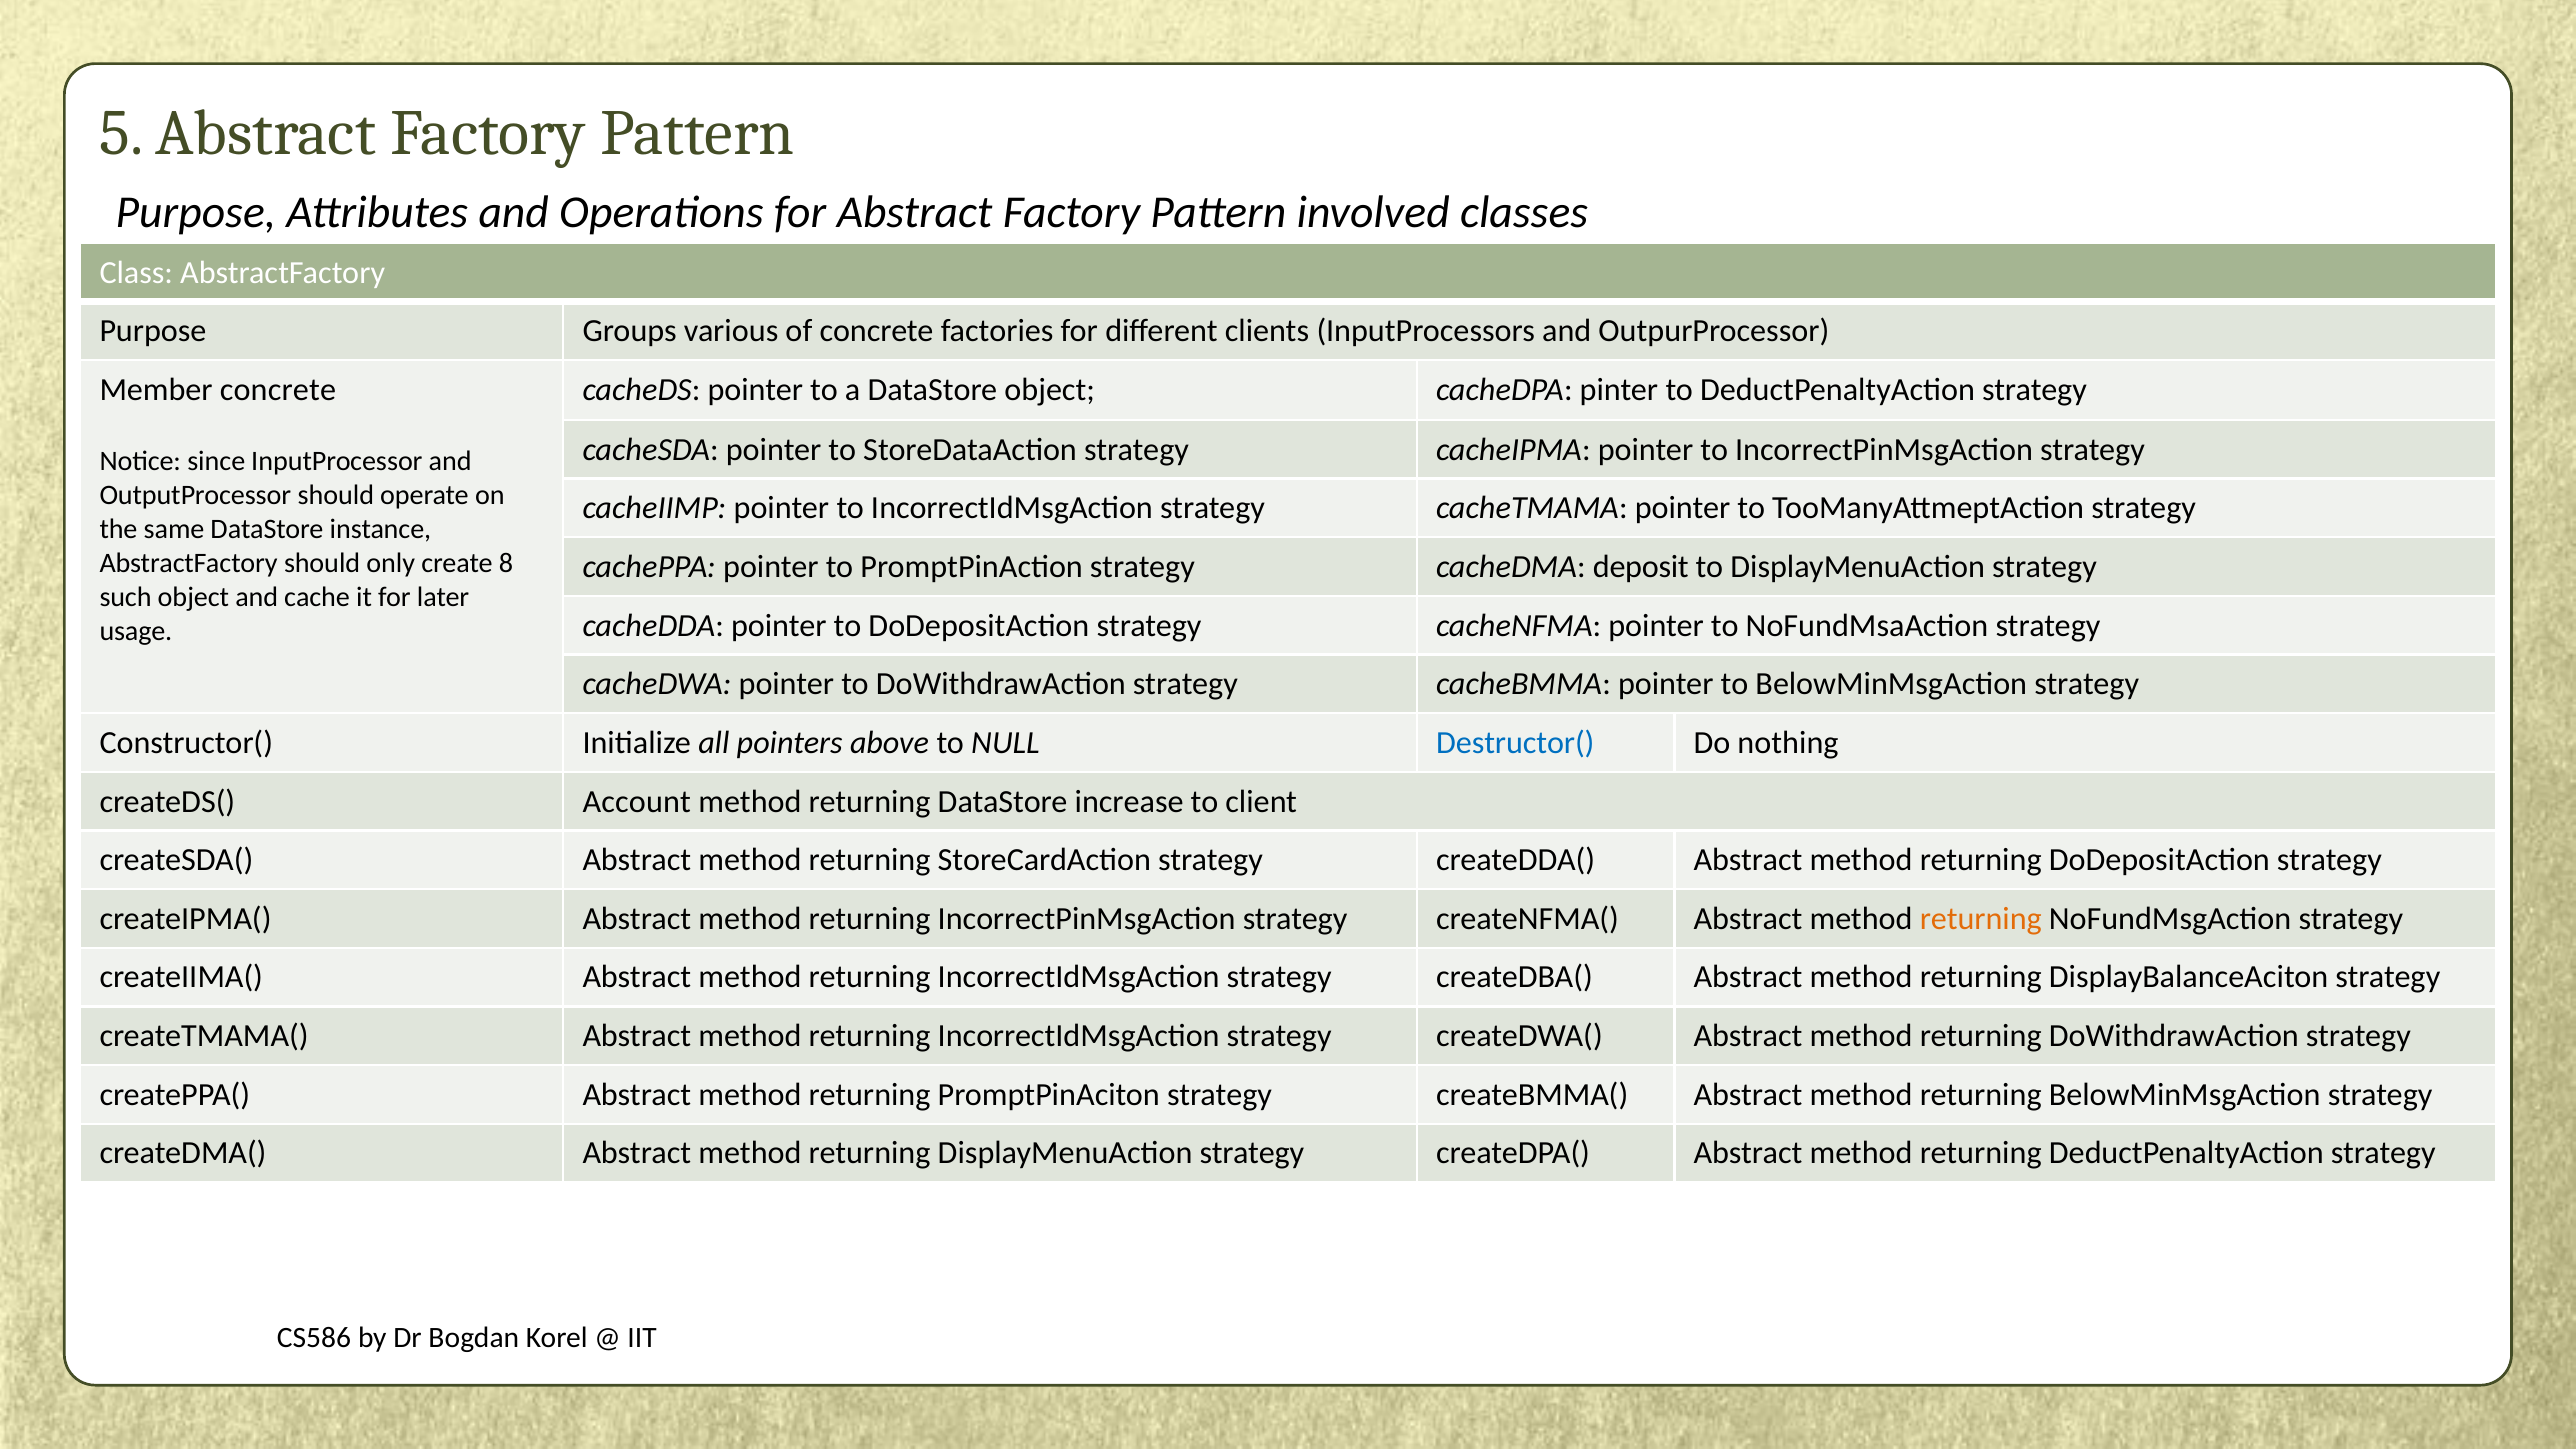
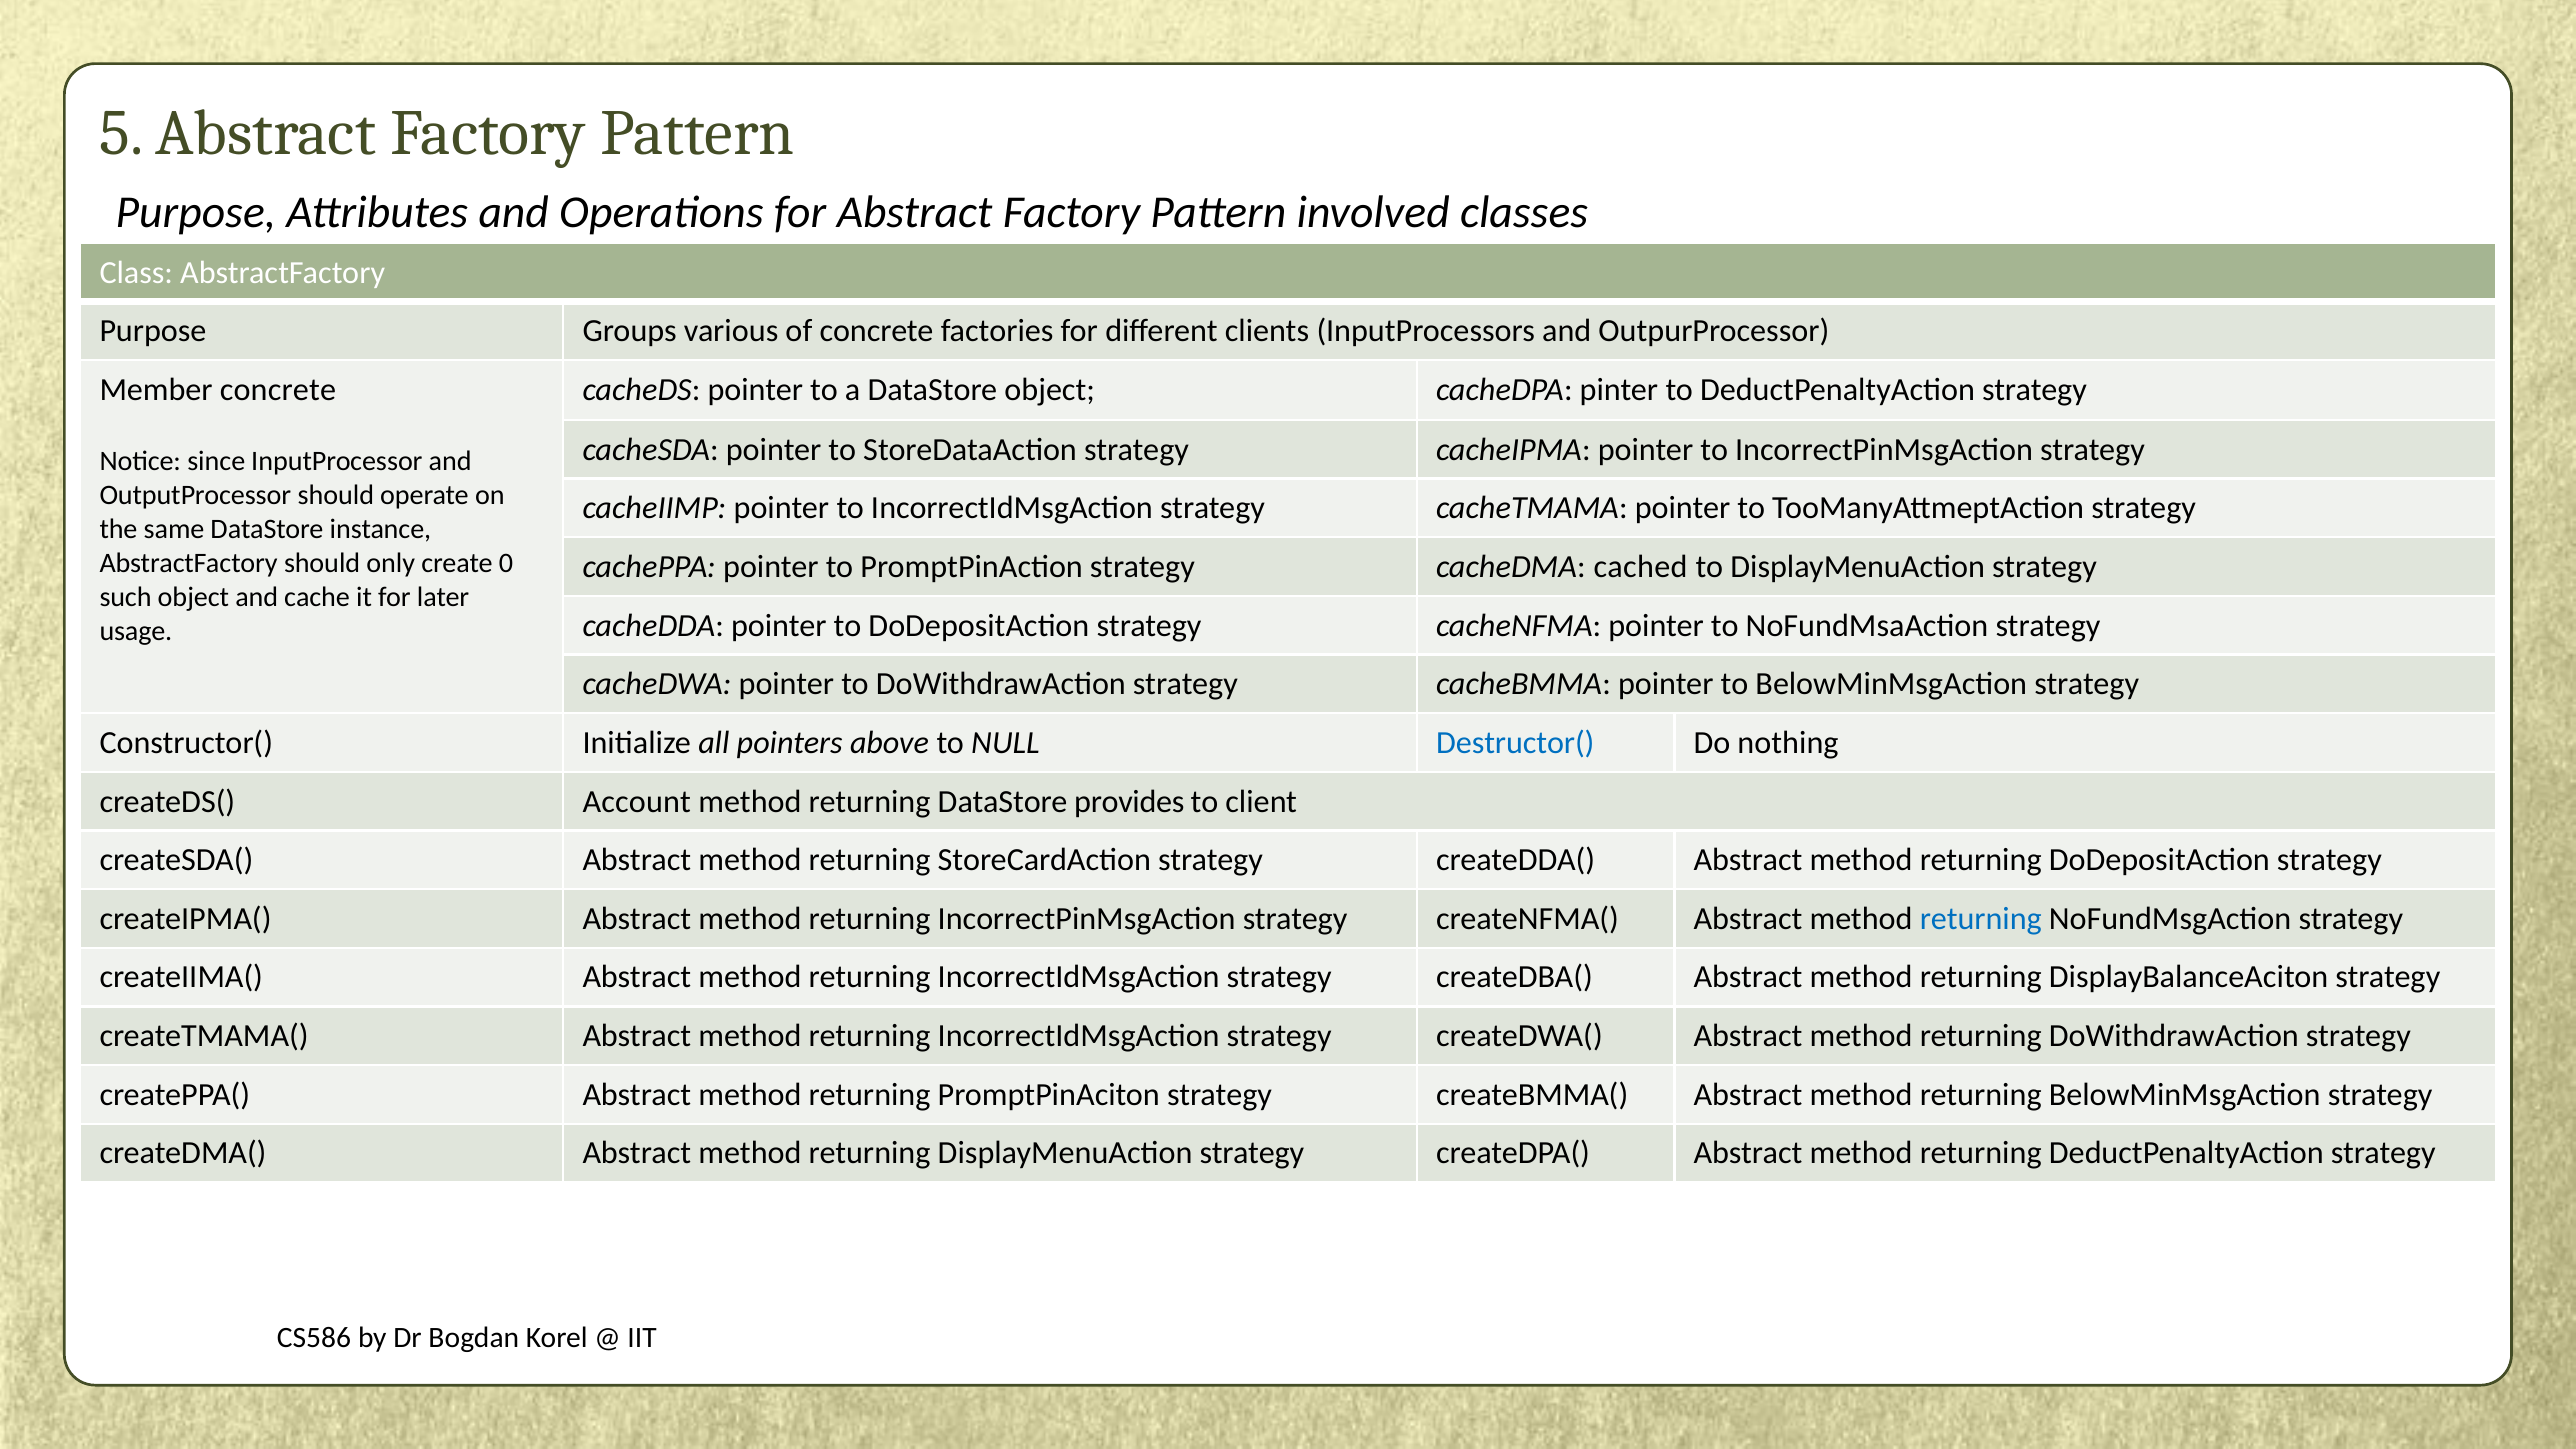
8: 8 -> 0
deposit: deposit -> cached
increase: increase -> provides
returning at (1981, 919) colour: orange -> blue
